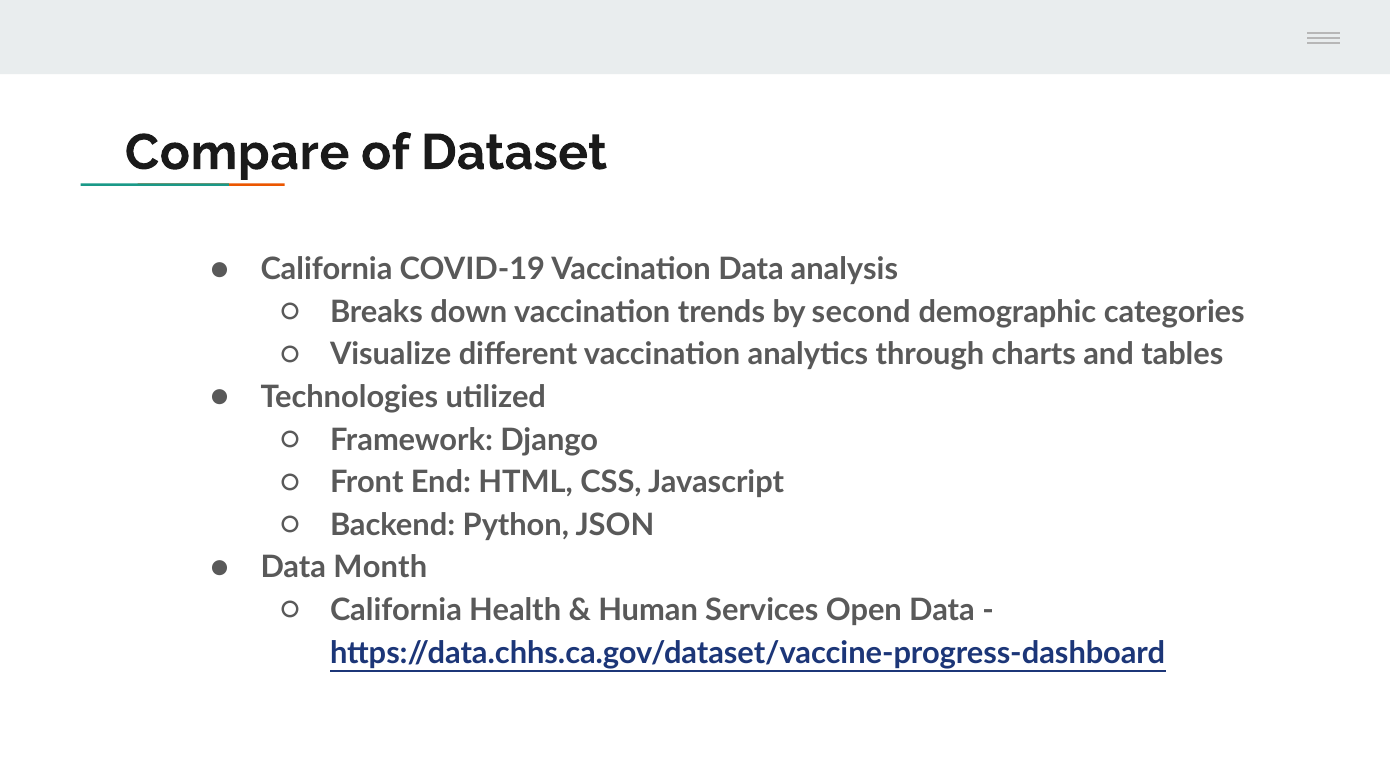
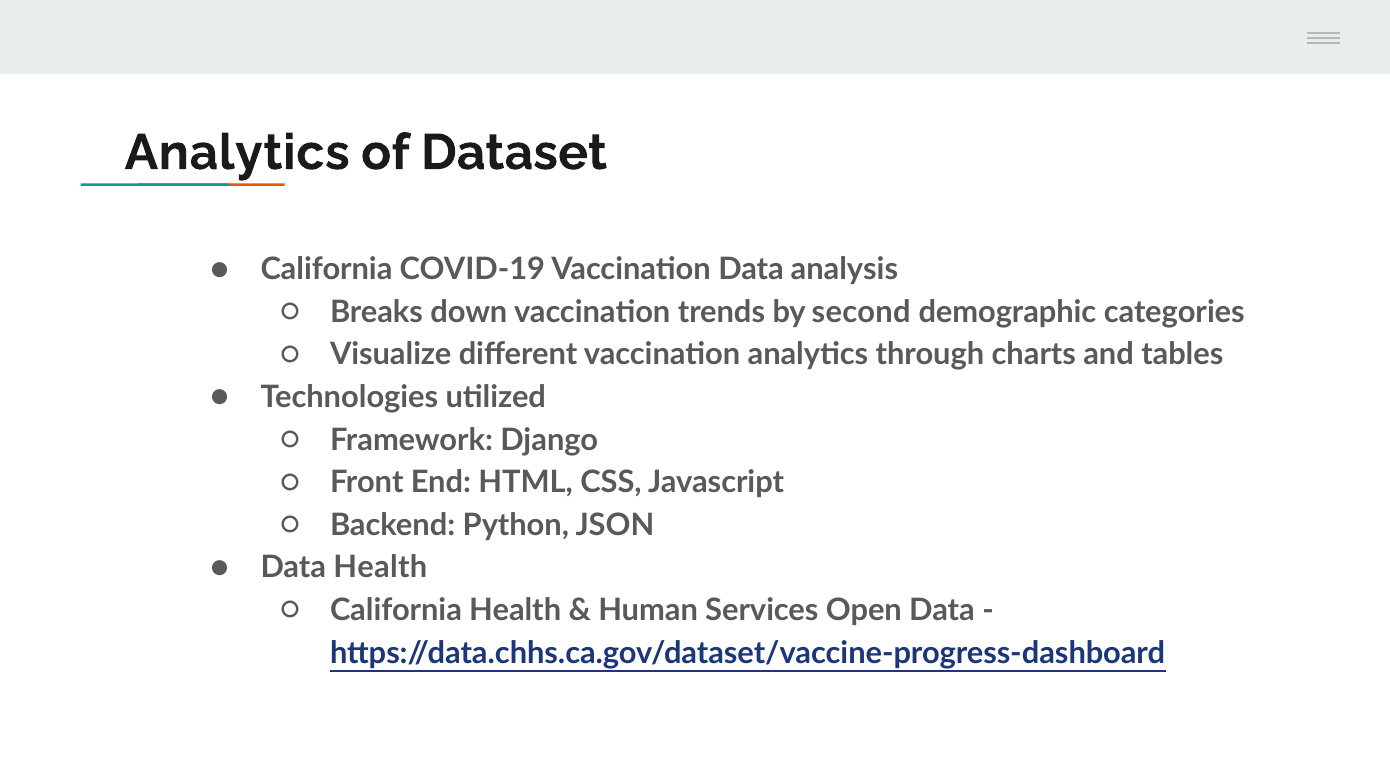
Compare at (237, 153): Compare -> Analytics
Data Month: Month -> Health
